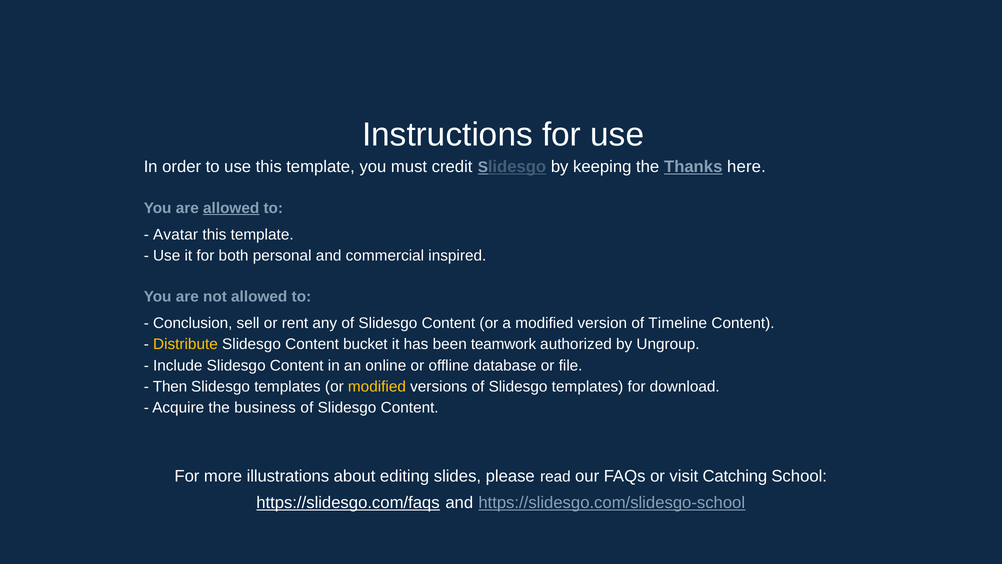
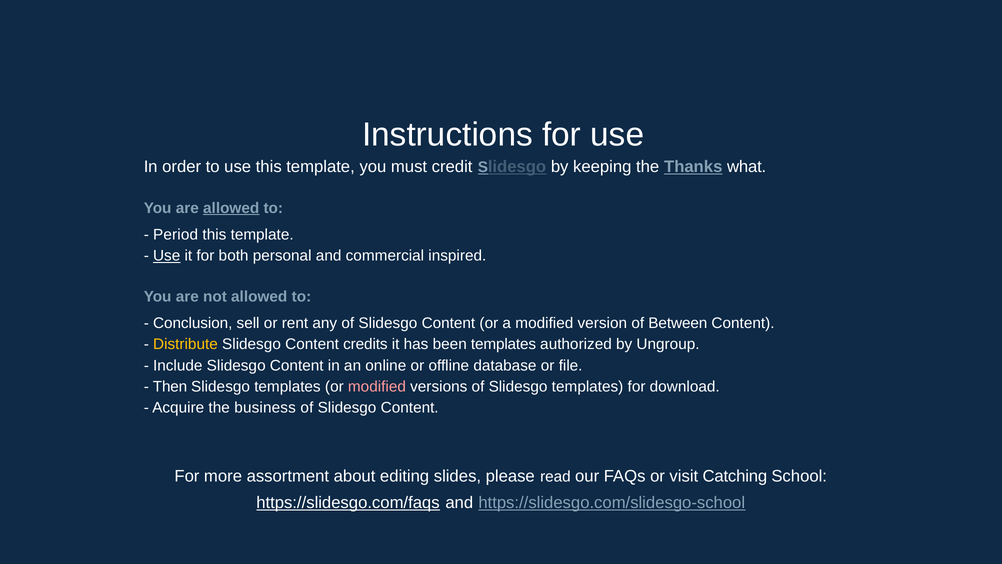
here: here -> what
Avatar: Avatar -> Period
Use at (167, 256) underline: none -> present
Timeline: Timeline -> Between
bucket: bucket -> credits
been teamwork: teamwork -> templates
modified at (377, 386) colour: yellow -> pink
illustrations: illustrations -> assortment
